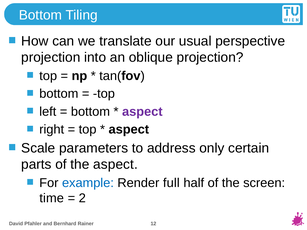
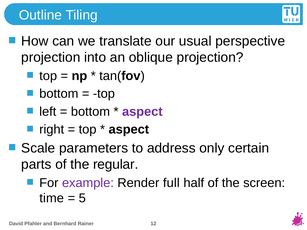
Bottom at (40, 15): Bottom -> Outline
the aspect: aspect -> regular
example colour: blue -> purple
2: 2 -> 5
